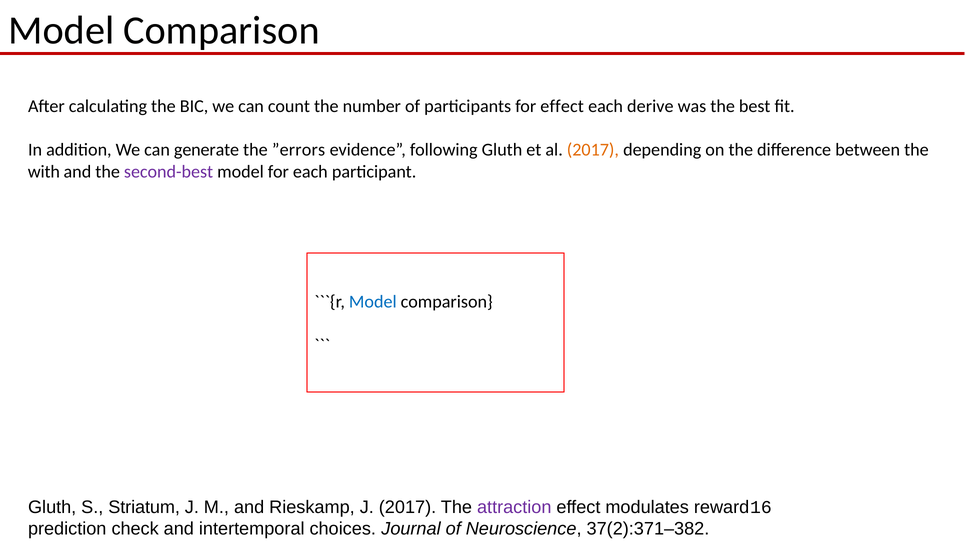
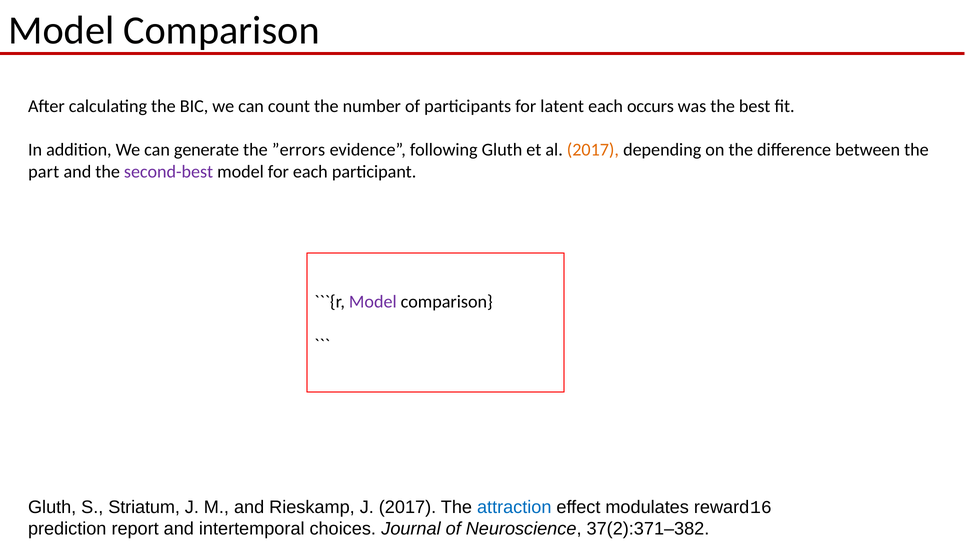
for effect: effect -> latent
derive: derive -> occurs
with: with -> part
Model at (373, 302) colour: blue -> purple
attraction colour: purple -> blue
check: check -> report
